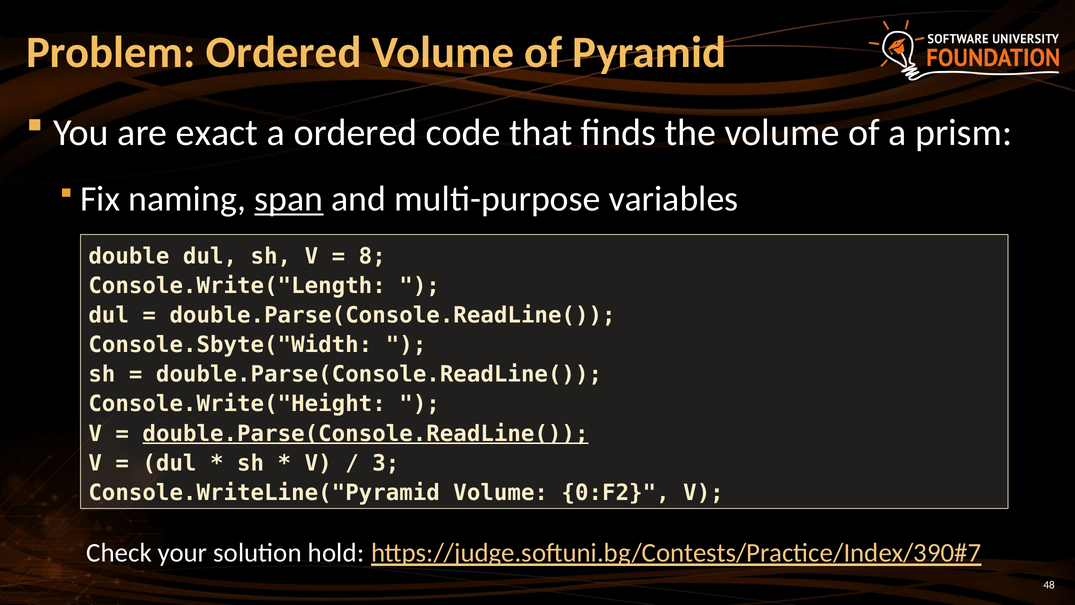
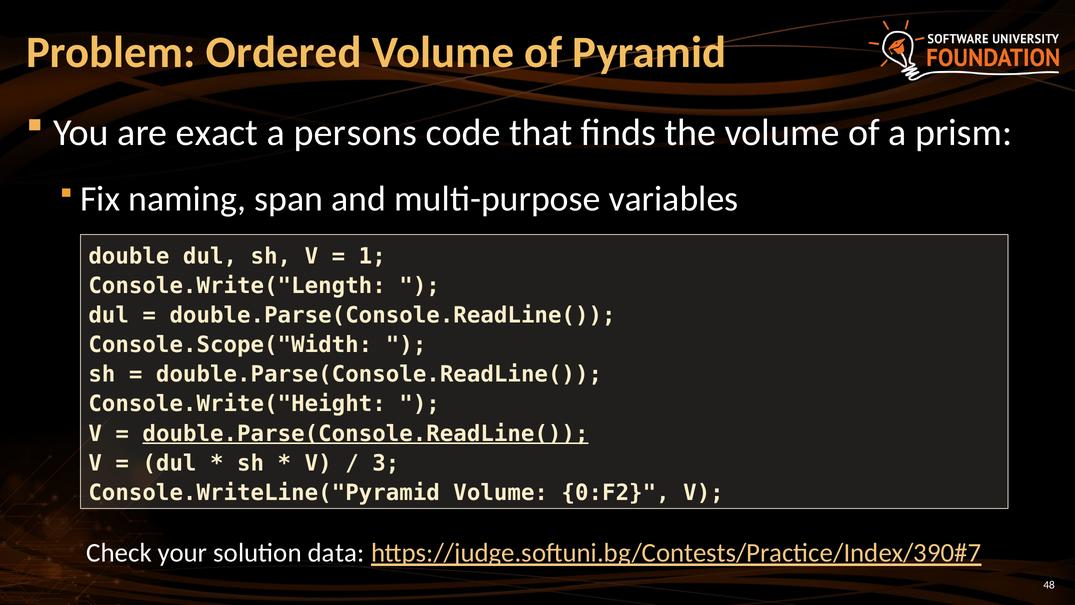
a ordered: ordered -> persons
span underline: present -> none
8: 8 -> 1
Console.Sbyte("Width: Console.Sbyte("Width -> Console.Scope("Width
hold: hold -> data
